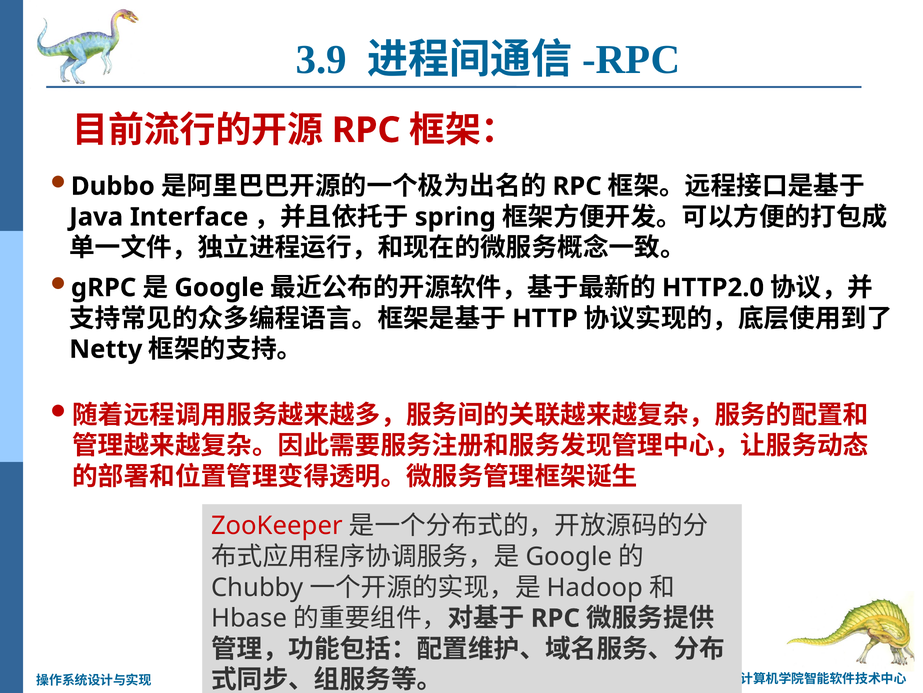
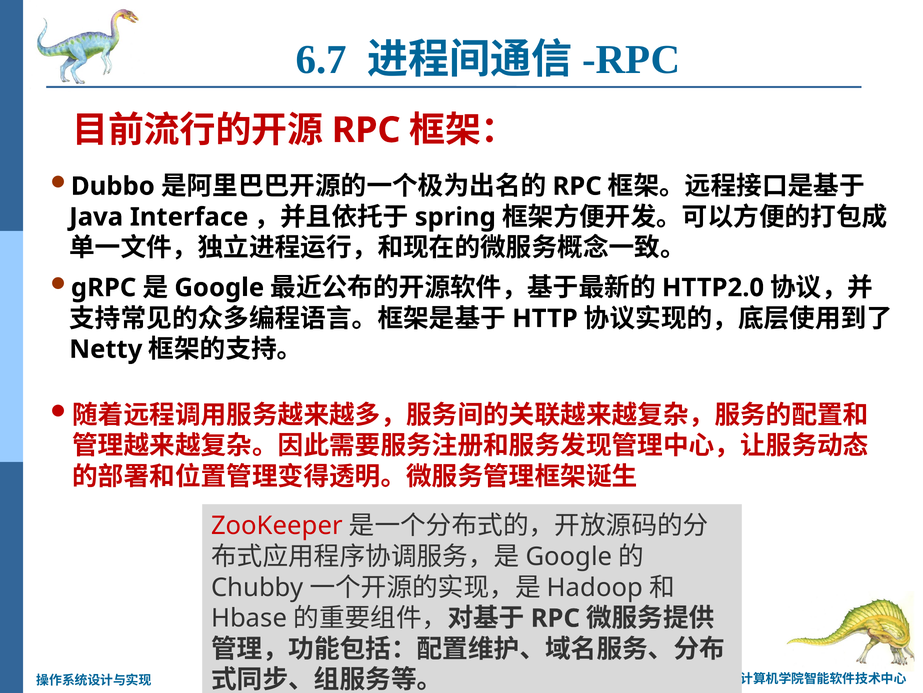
3.9: 3.9 -> 6.7
